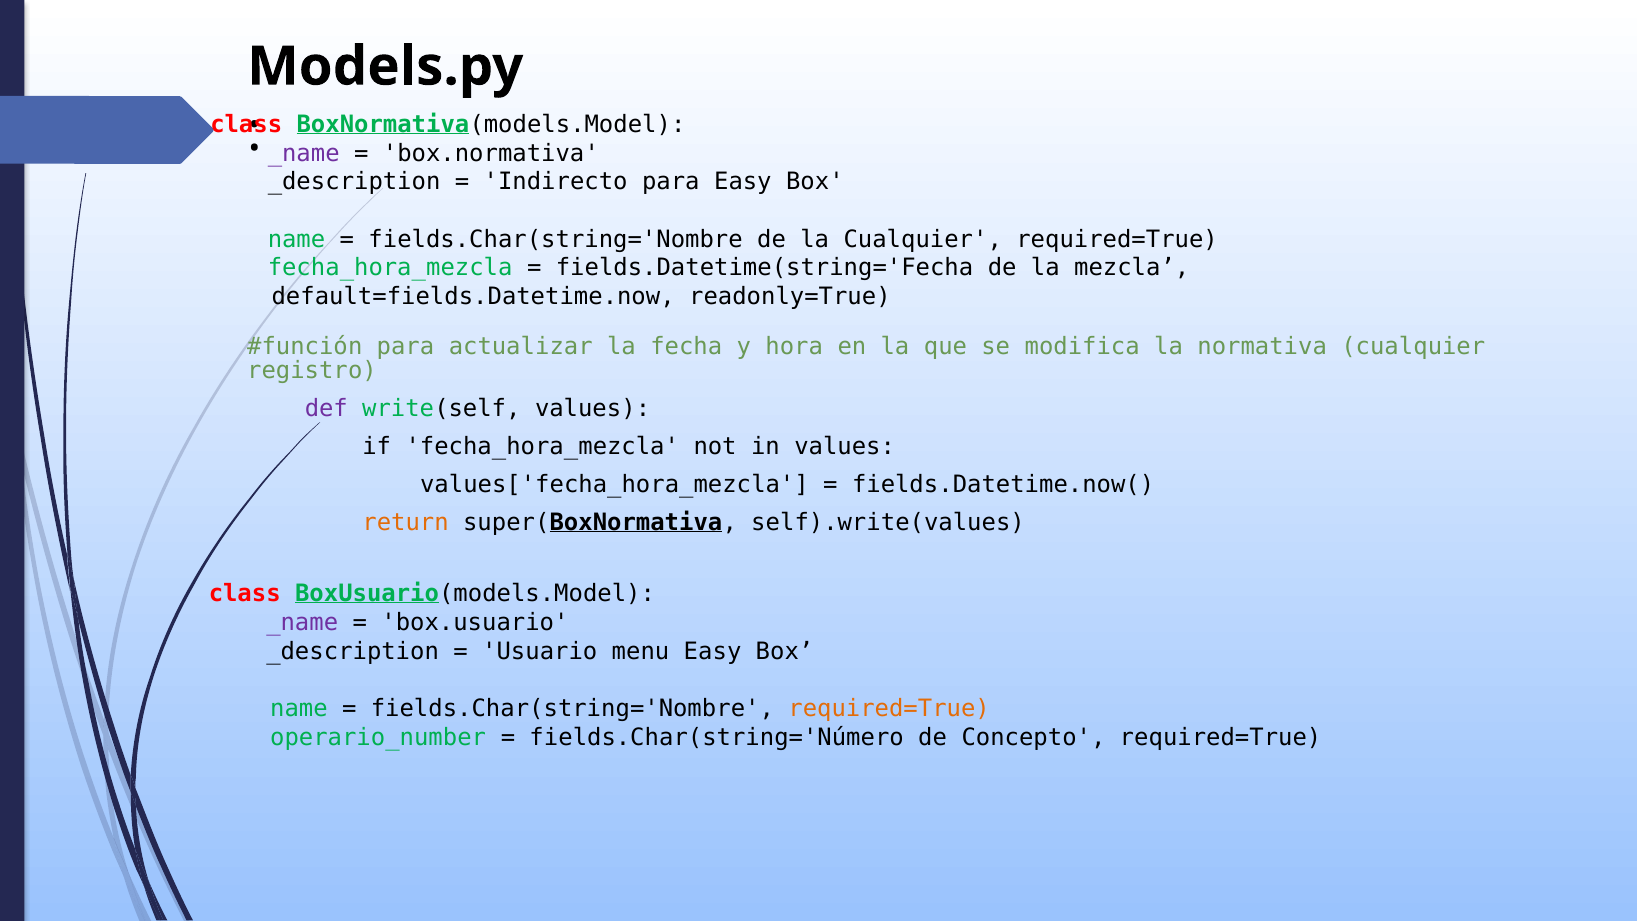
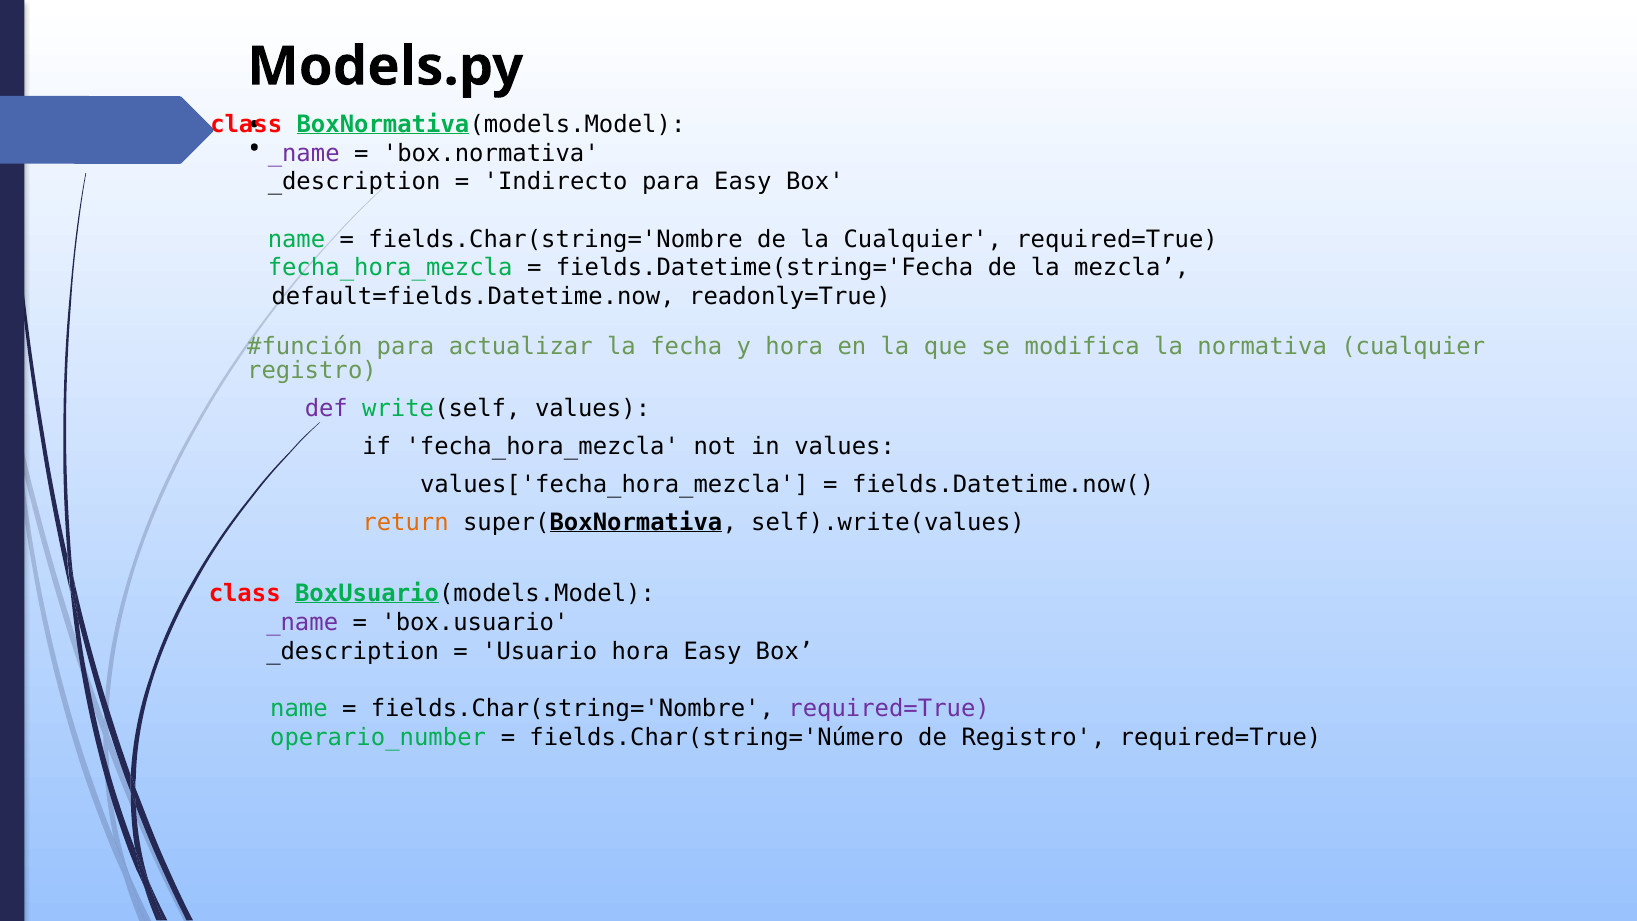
Usuario menu: menu -> hora
required=True at (889, 708) colour: orange -> purple
de Concepto: Concepto -> Registro
